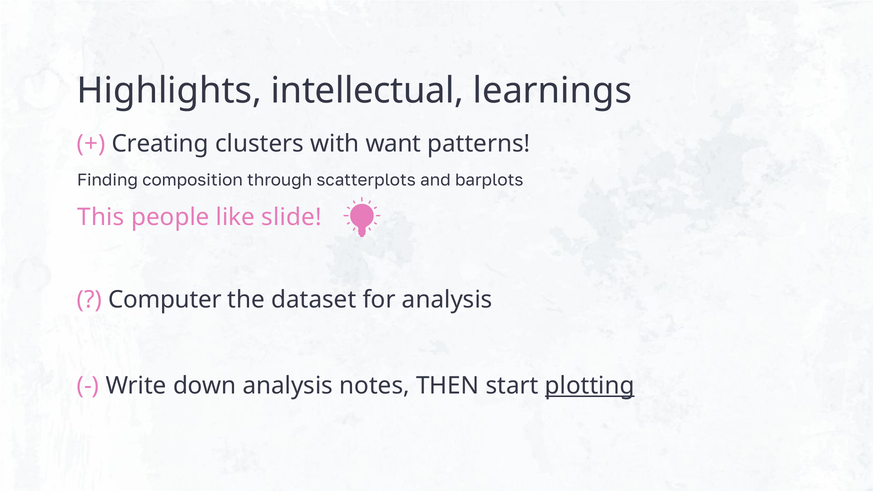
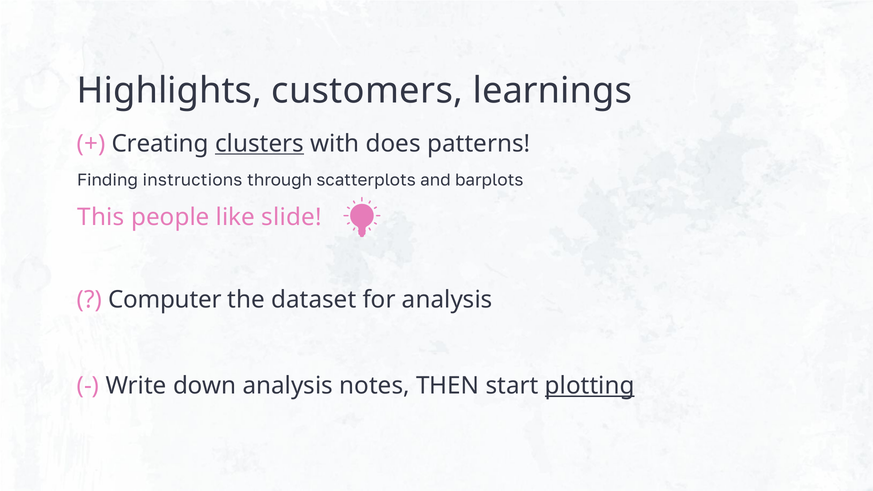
intellectual: intellectual -> customers
clusters underline: none -> present
want: want -> does
composition: composition -> instructions
